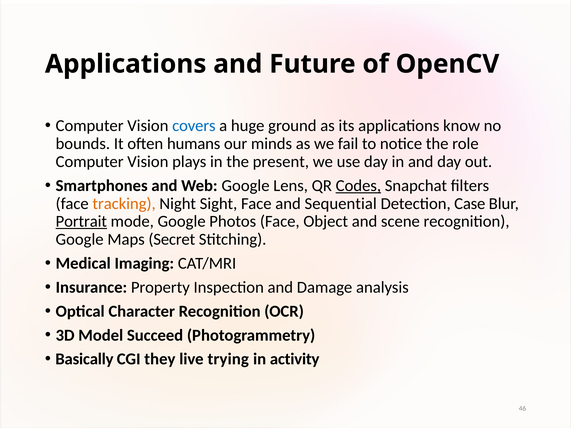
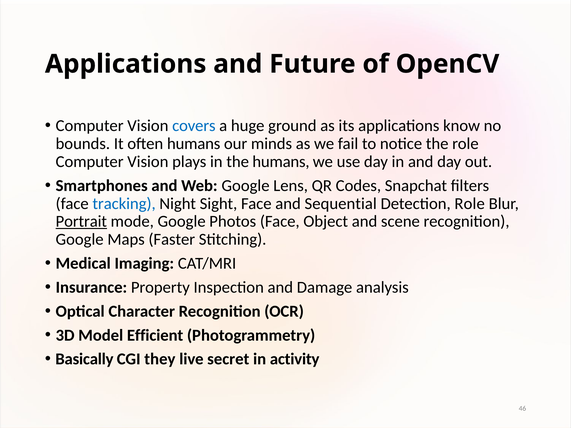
the present: present -> humans
Codes underline: present -> none
tracking colour: orange -> blue
Detection Case: Case -> Role
Secret: Secret -> Faster
Succeed: Succeed -> Efficient
trying: trying -> secret
